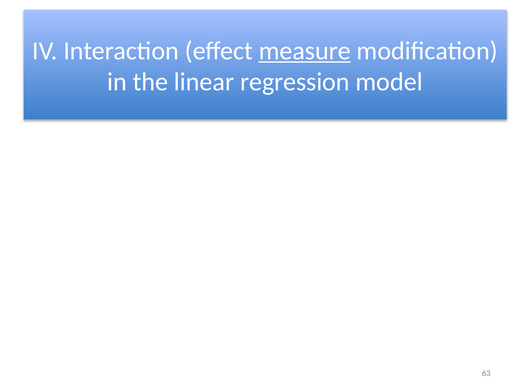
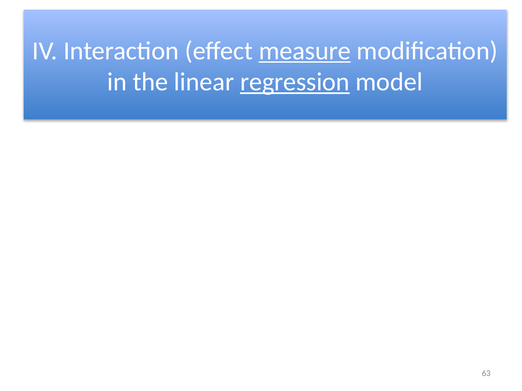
regression underline: none -> present
